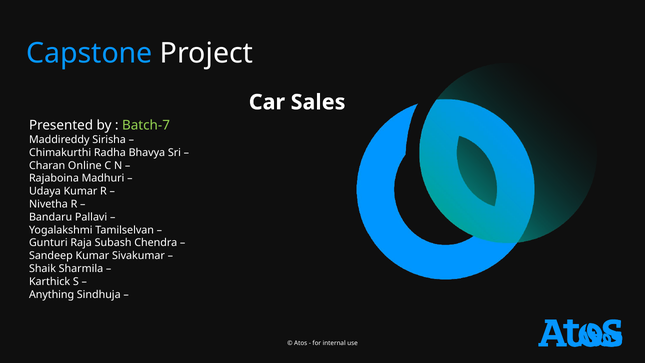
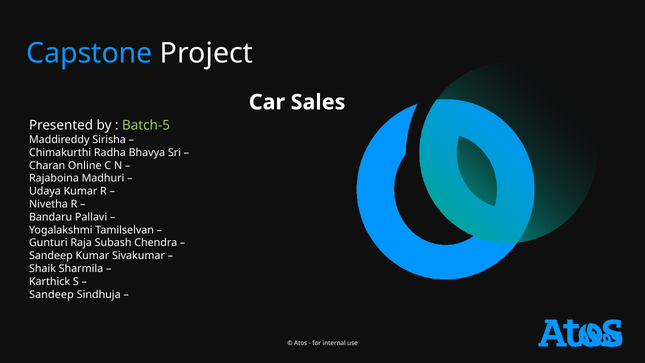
Batch-7: Batch-7 -> Batch-5
Anything at (52, 294): Anything -> Sandeep
